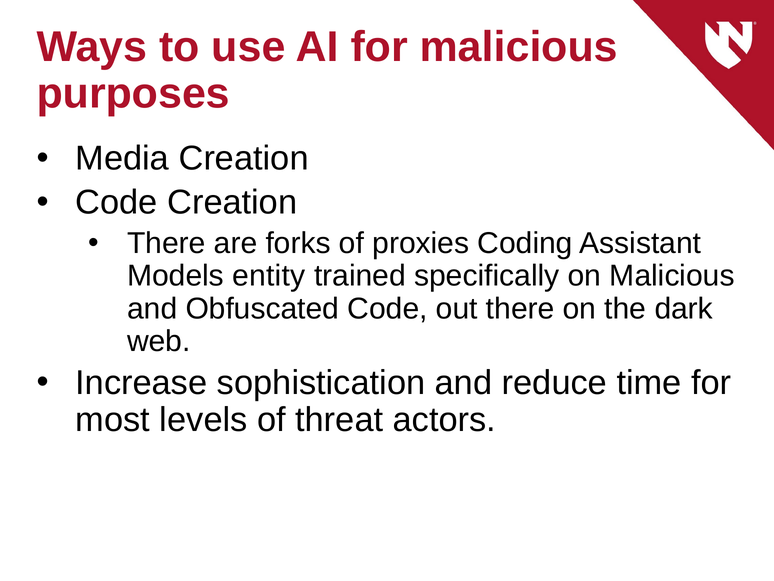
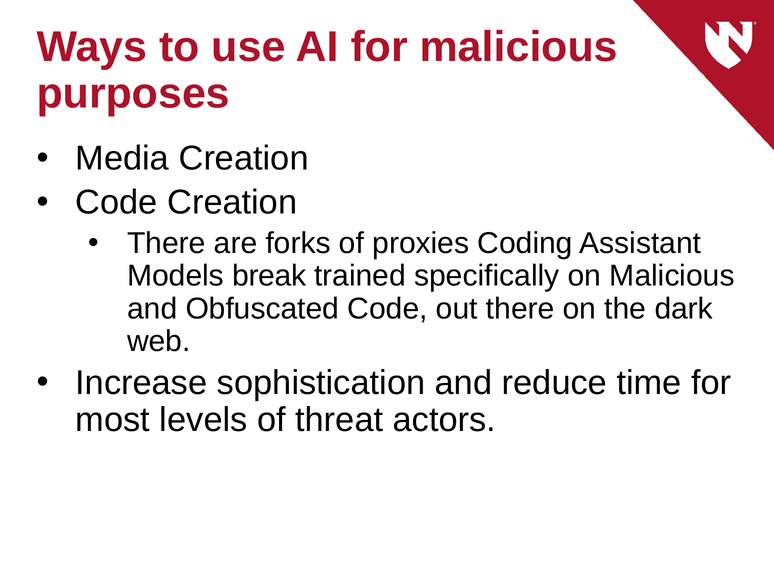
entity: entity -> break
